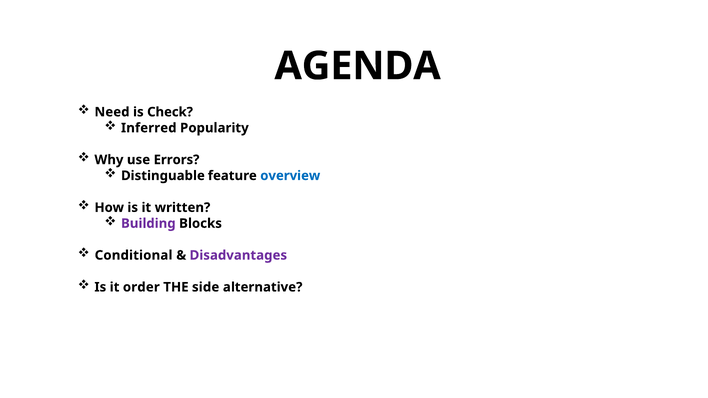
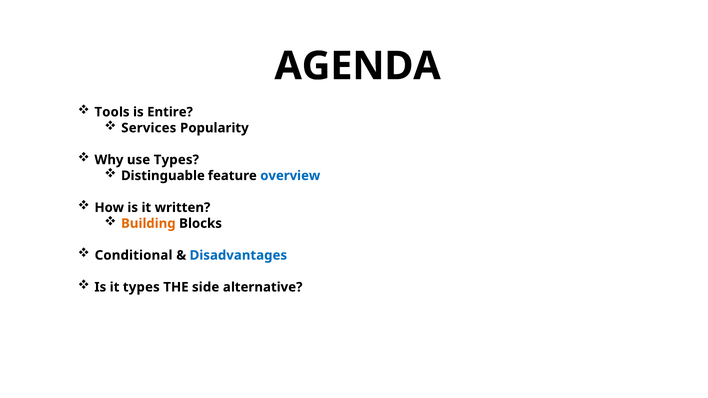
Need: Need -> Tools
Check: Check -> Entire
Inferred: Inferred -> Services
use Errors: Errors -> Types
Building colour: purple -> orange
Disadvantages colour: purple -> blue
it order: order -> types
